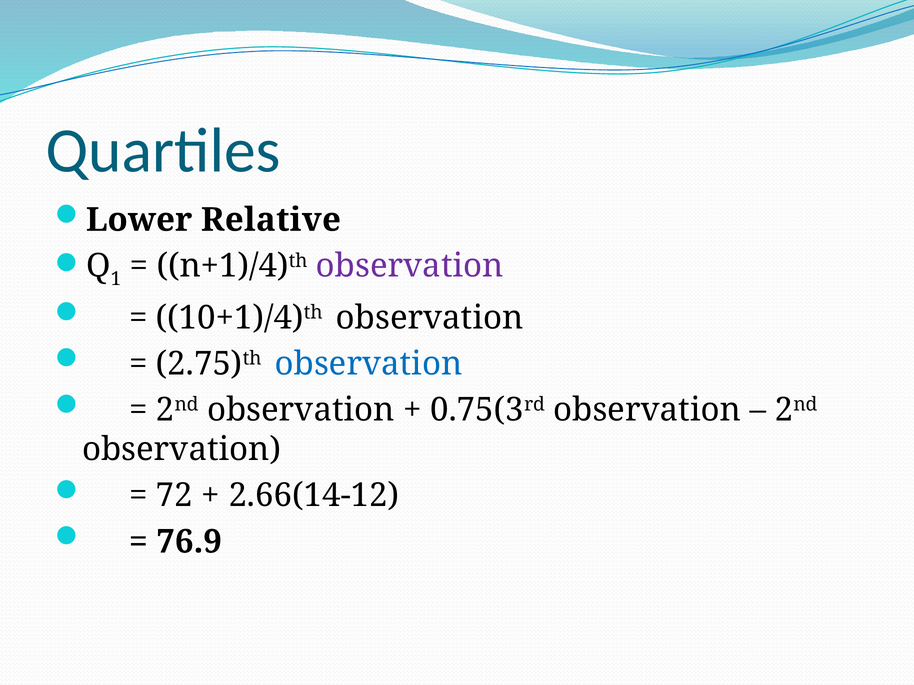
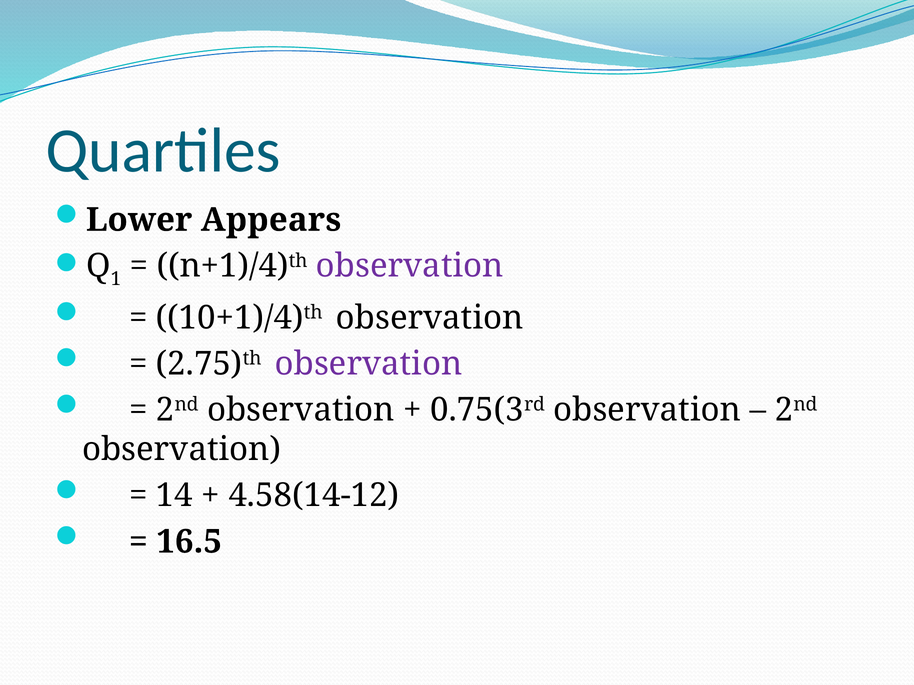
Relative: Relative -> Appears
observation at (369, 364) colour: blue -> purple
72: 72 -> 14
2.66(14-12: 2.66(14-12 -> 4.58(14-12
76.9: 76.9 -> 16.5
